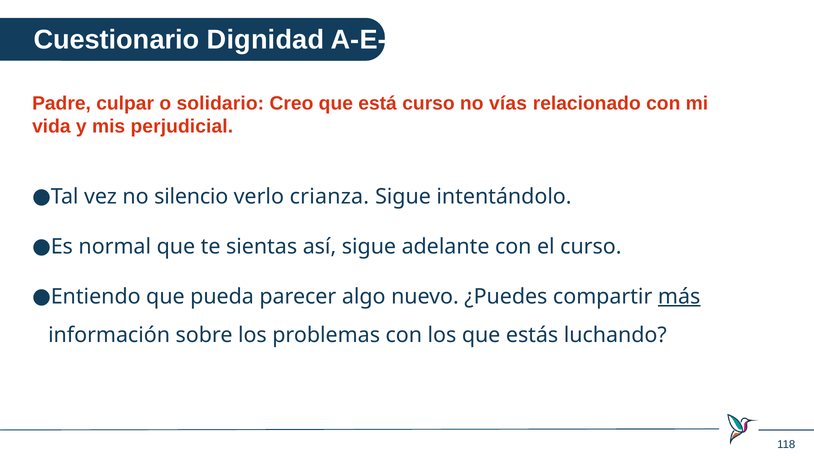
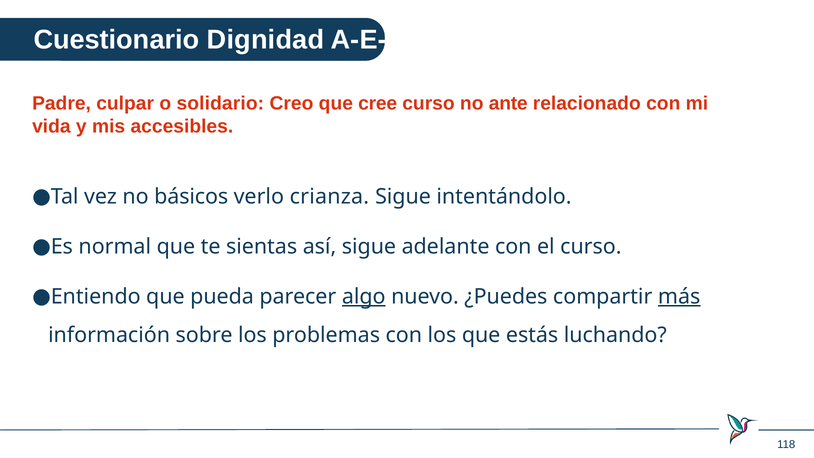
está: está -> cree
vías: vías -> ante
perjudicial: perjudicial -> accesibles
silencio: silencio -> básicos
algo underline: none -> present
